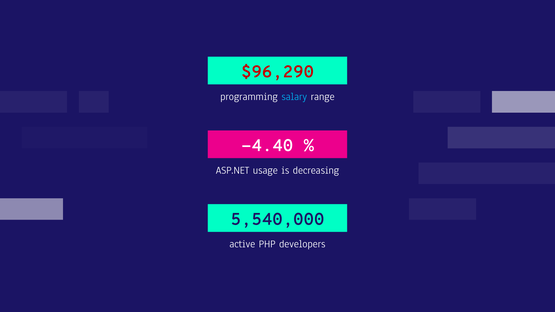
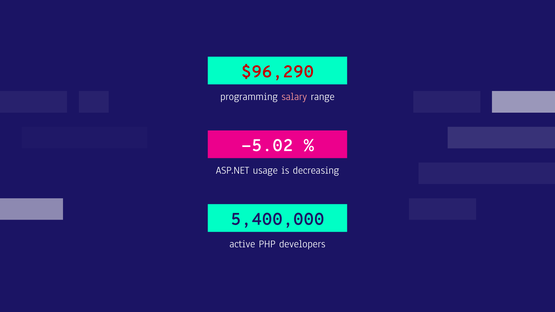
salary colour: light blue -> pink
-4.40: -4.40 -> -5.02
5,540,000: 5,540,000 -> 5,400,000
